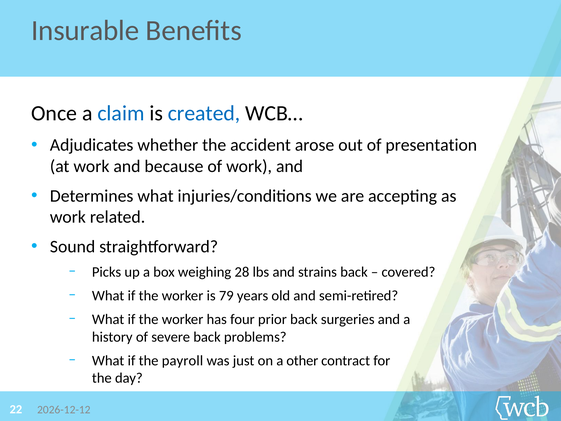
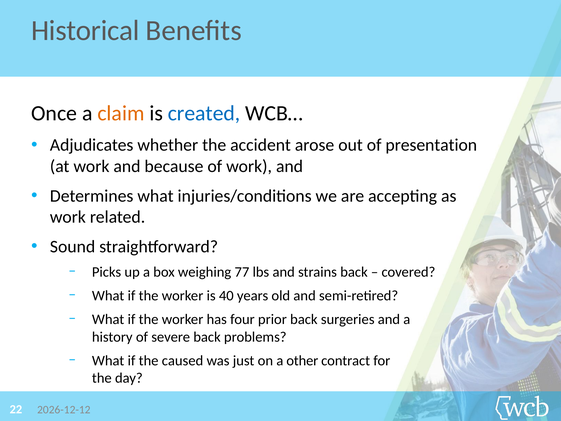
Insurable: Insurable -> Historical
claim colour: blue -> orange
28: 28 -> 77
79: 79 -> 40
payroll: payroll -> caused
